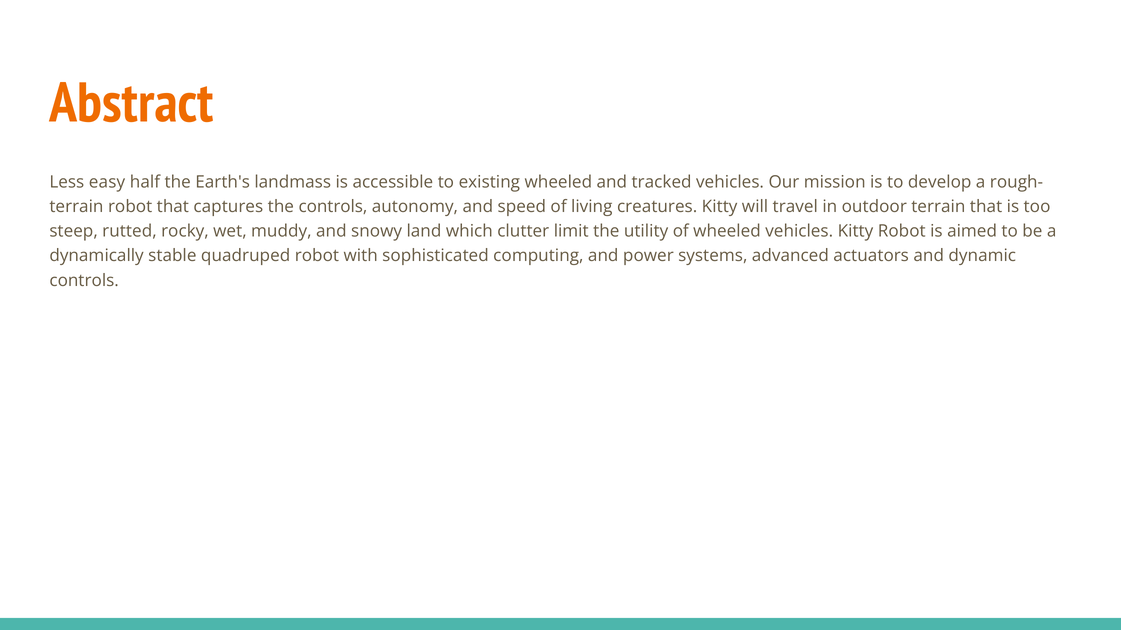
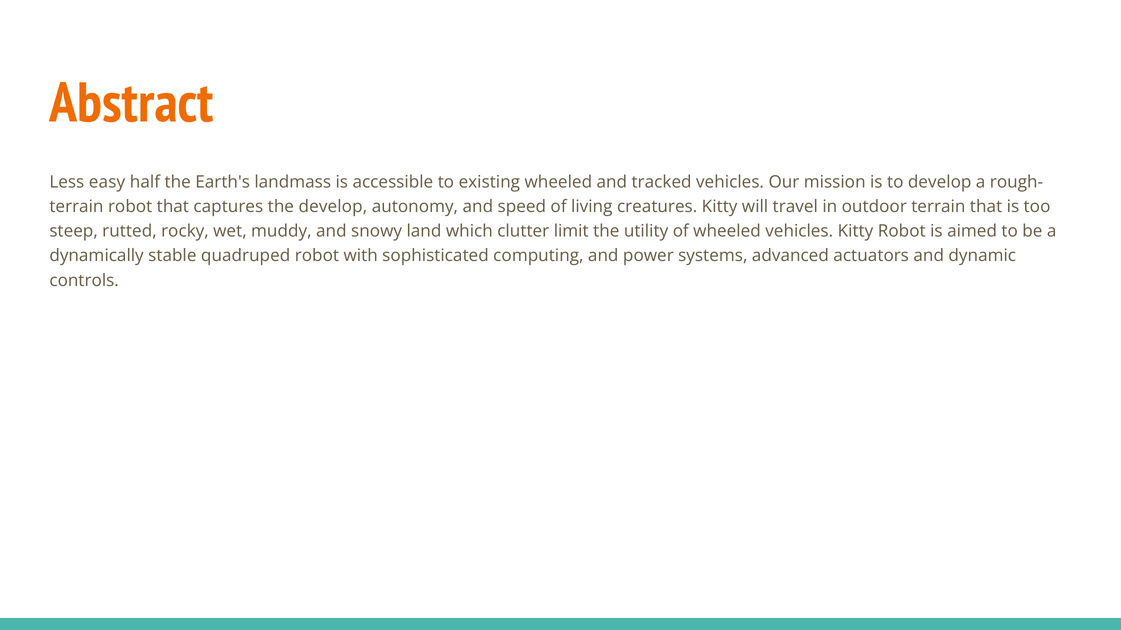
the controls: controls -> develop
